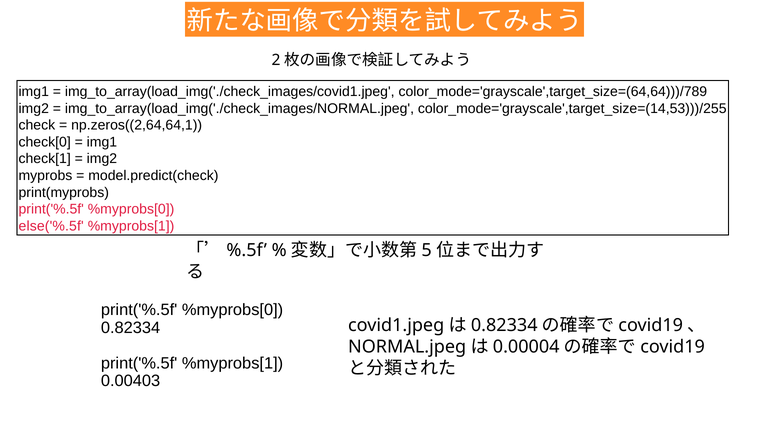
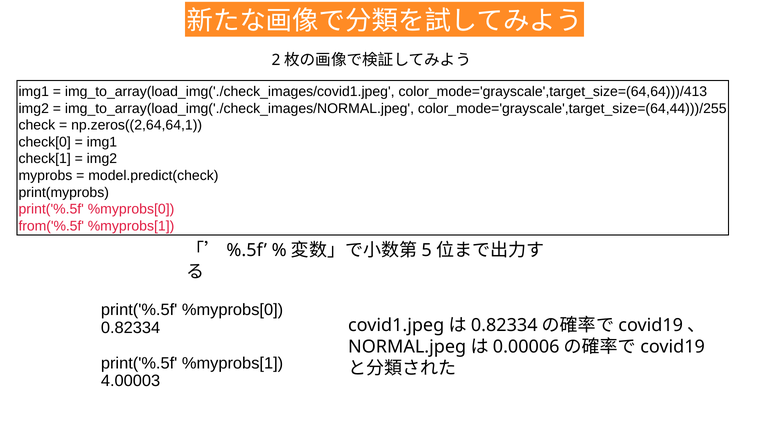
color_mode='grayscale',target_size=(64,64)))/789: color_mode='grayscale',target_size=(64,64)))/789 -> color_mode='grayscale',target_size=(64,64)))/413
color_mode='grayscale',target_size=(14,53)))/255: color_mode='grayscale',target_size=(14,53)))/255 -> color_mode='grayscale',target_size=(64,44)))/255
else('%.5f: else('%.5f -> from('%.5f
0.00004: 0.00004 -> 0.00006
0.00403: 0.00403 -> 4.00003
